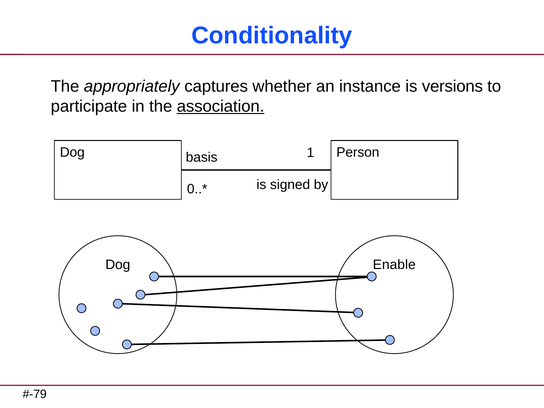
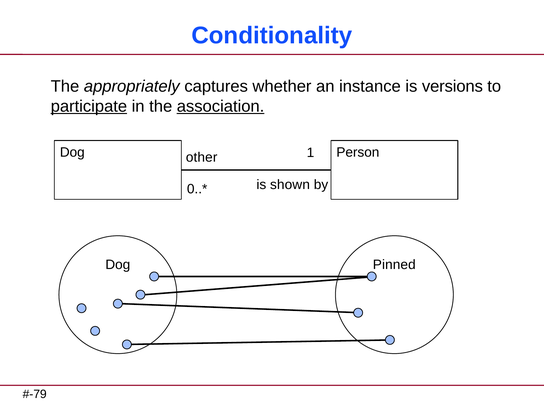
participate underline: none -> present
basis: basis -> other
signed: signed -> shown
Enable: Enable -> Pinned
